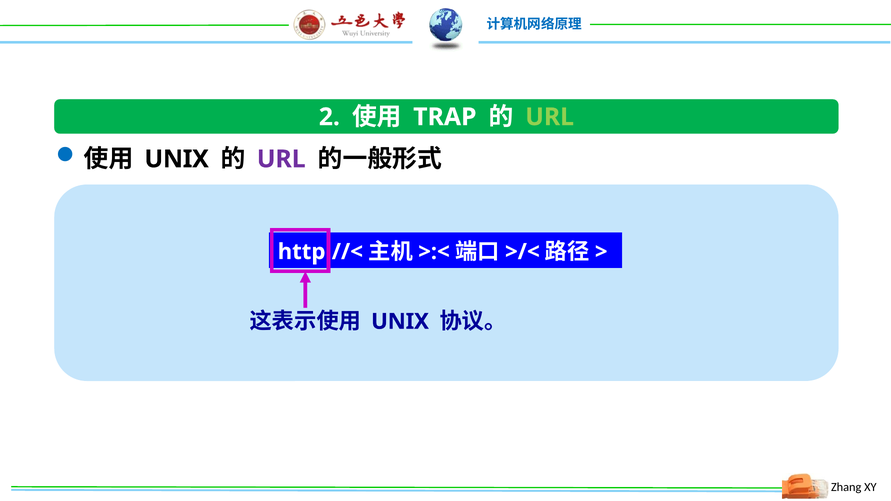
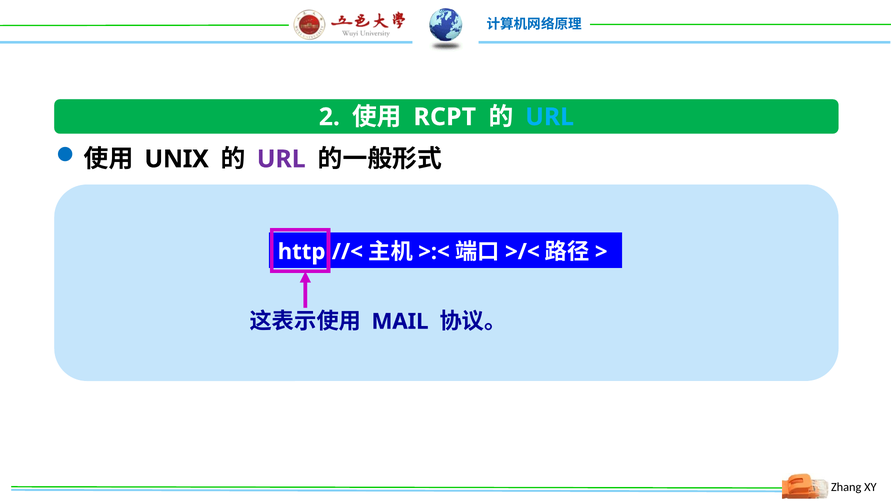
TRAP: TRAP -> RCPT
URL at (550, 117) colour: light green -> light blue
UNIX at (400, 322): UNIX -> MAIL
